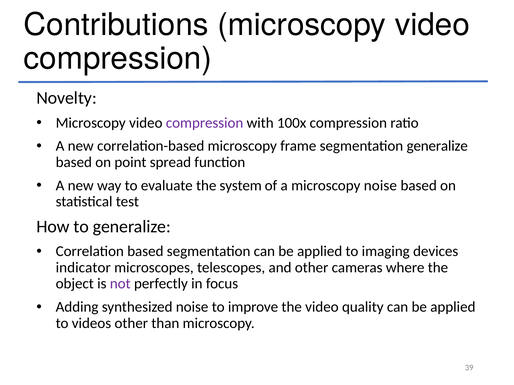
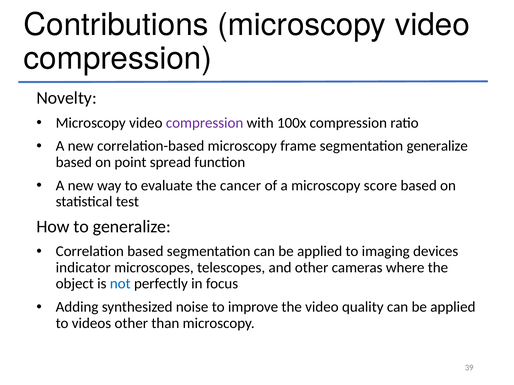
system: system -> cancer
microscopy noise: noise -> score
not colour: purple -> blue
